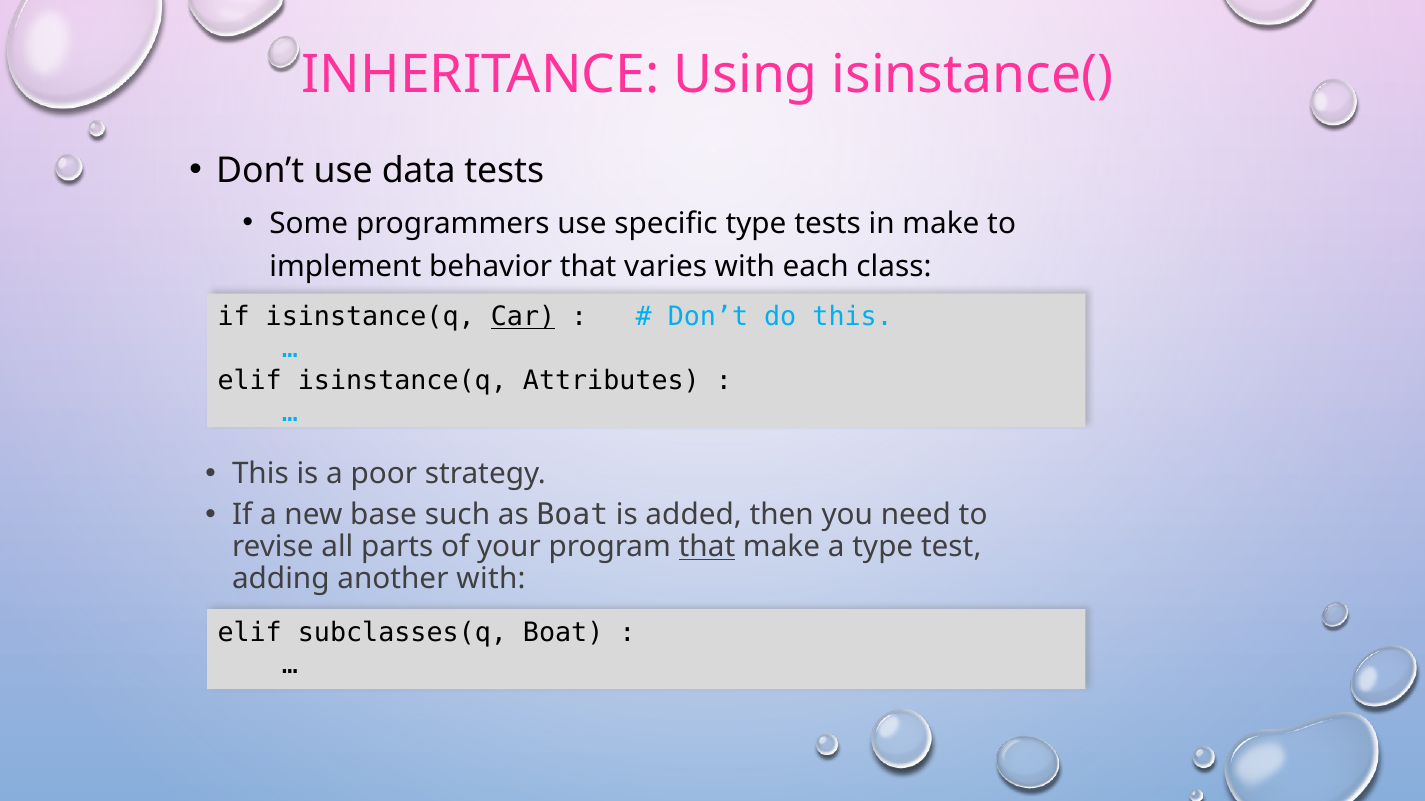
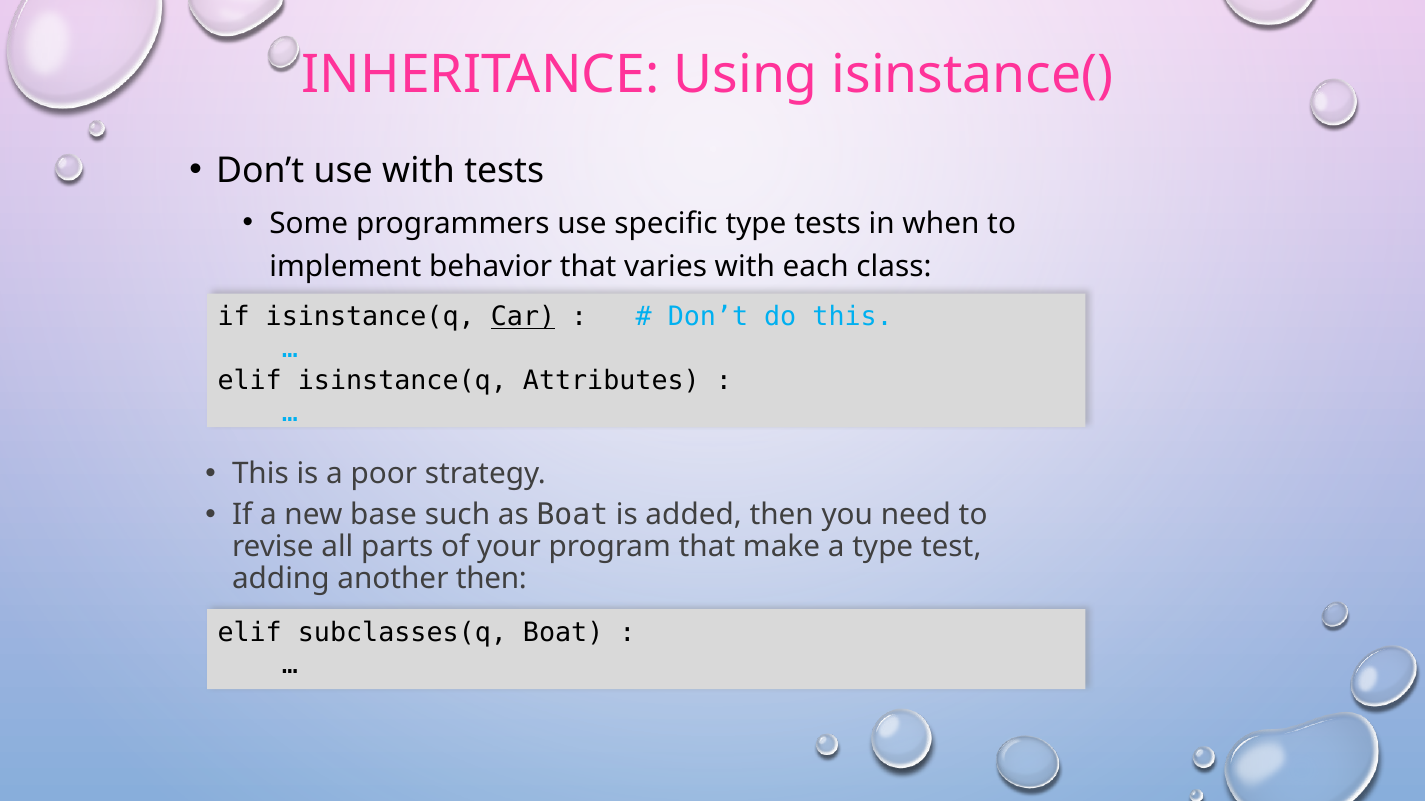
use data: data -> with
in make: make -> when
that at (707, 547) underline: present -> none
another with: with -> then
